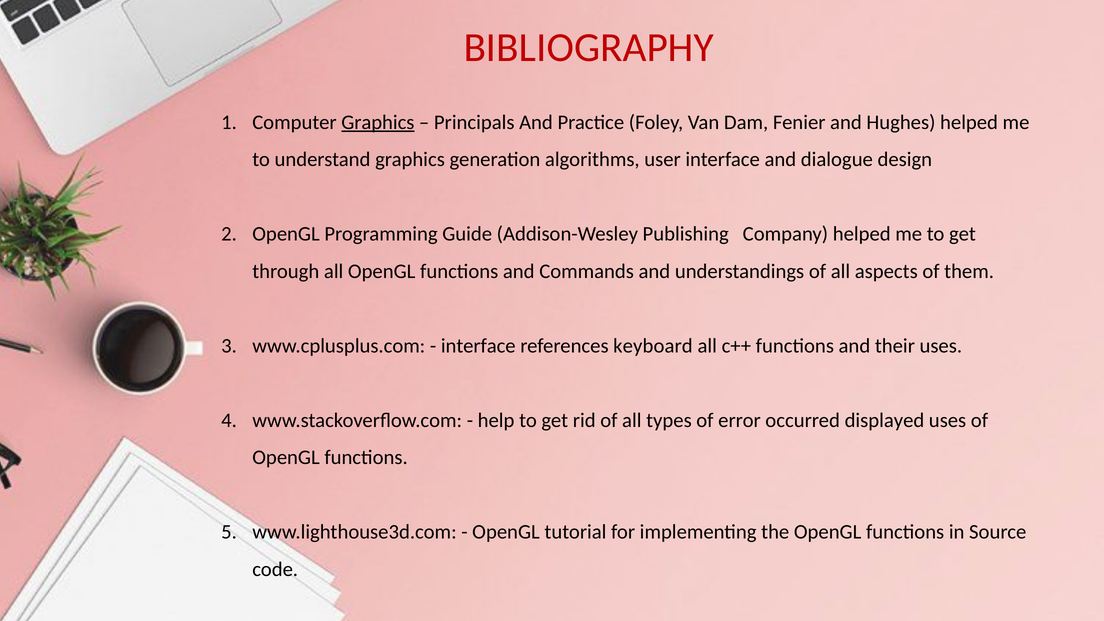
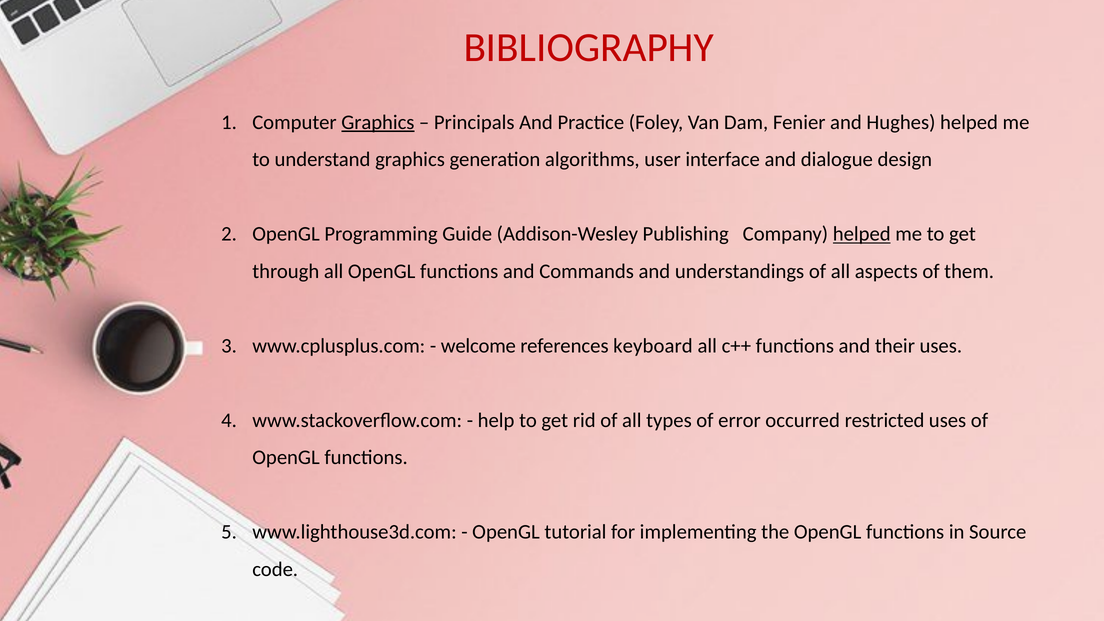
helped at (862, 234) underline: none -> present
interface at (478, 346): interface -> welcome
displayed: displayed -> restricted
